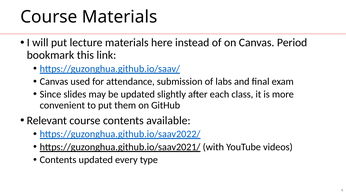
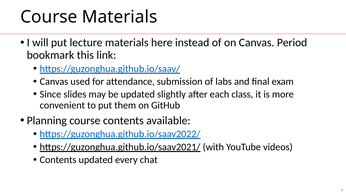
Relevant: Relevant -> Planning
type: type -> chat
